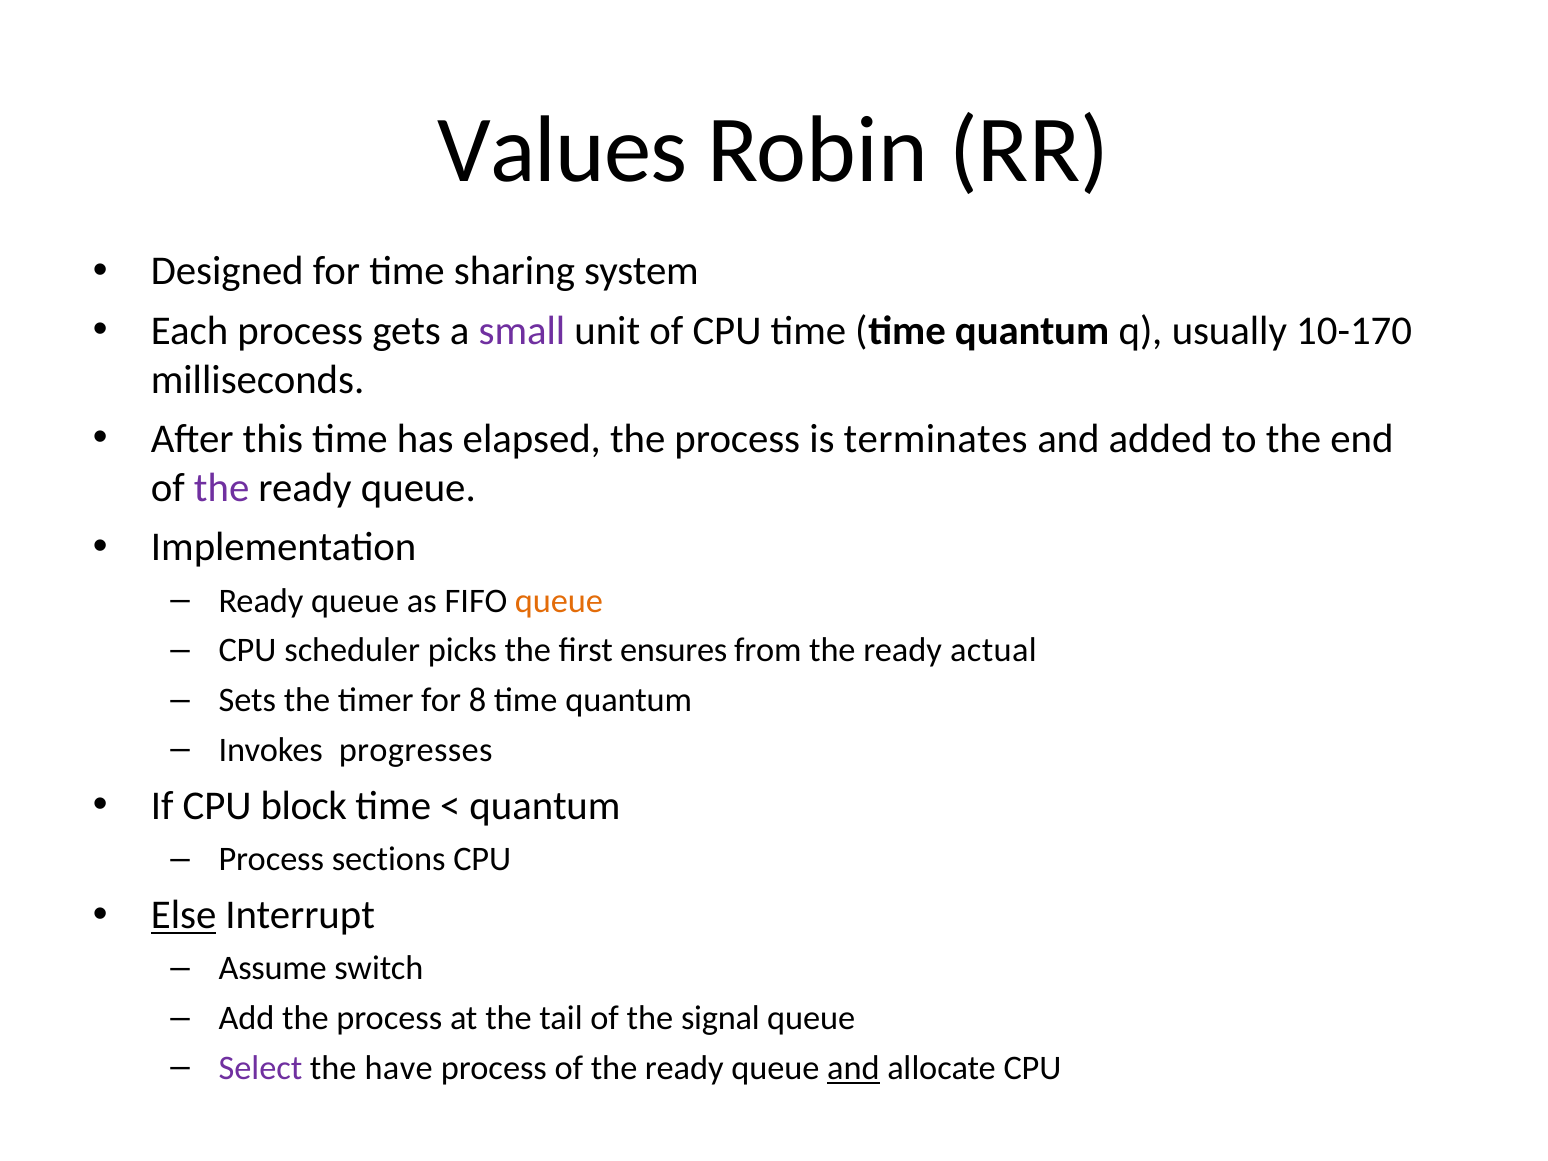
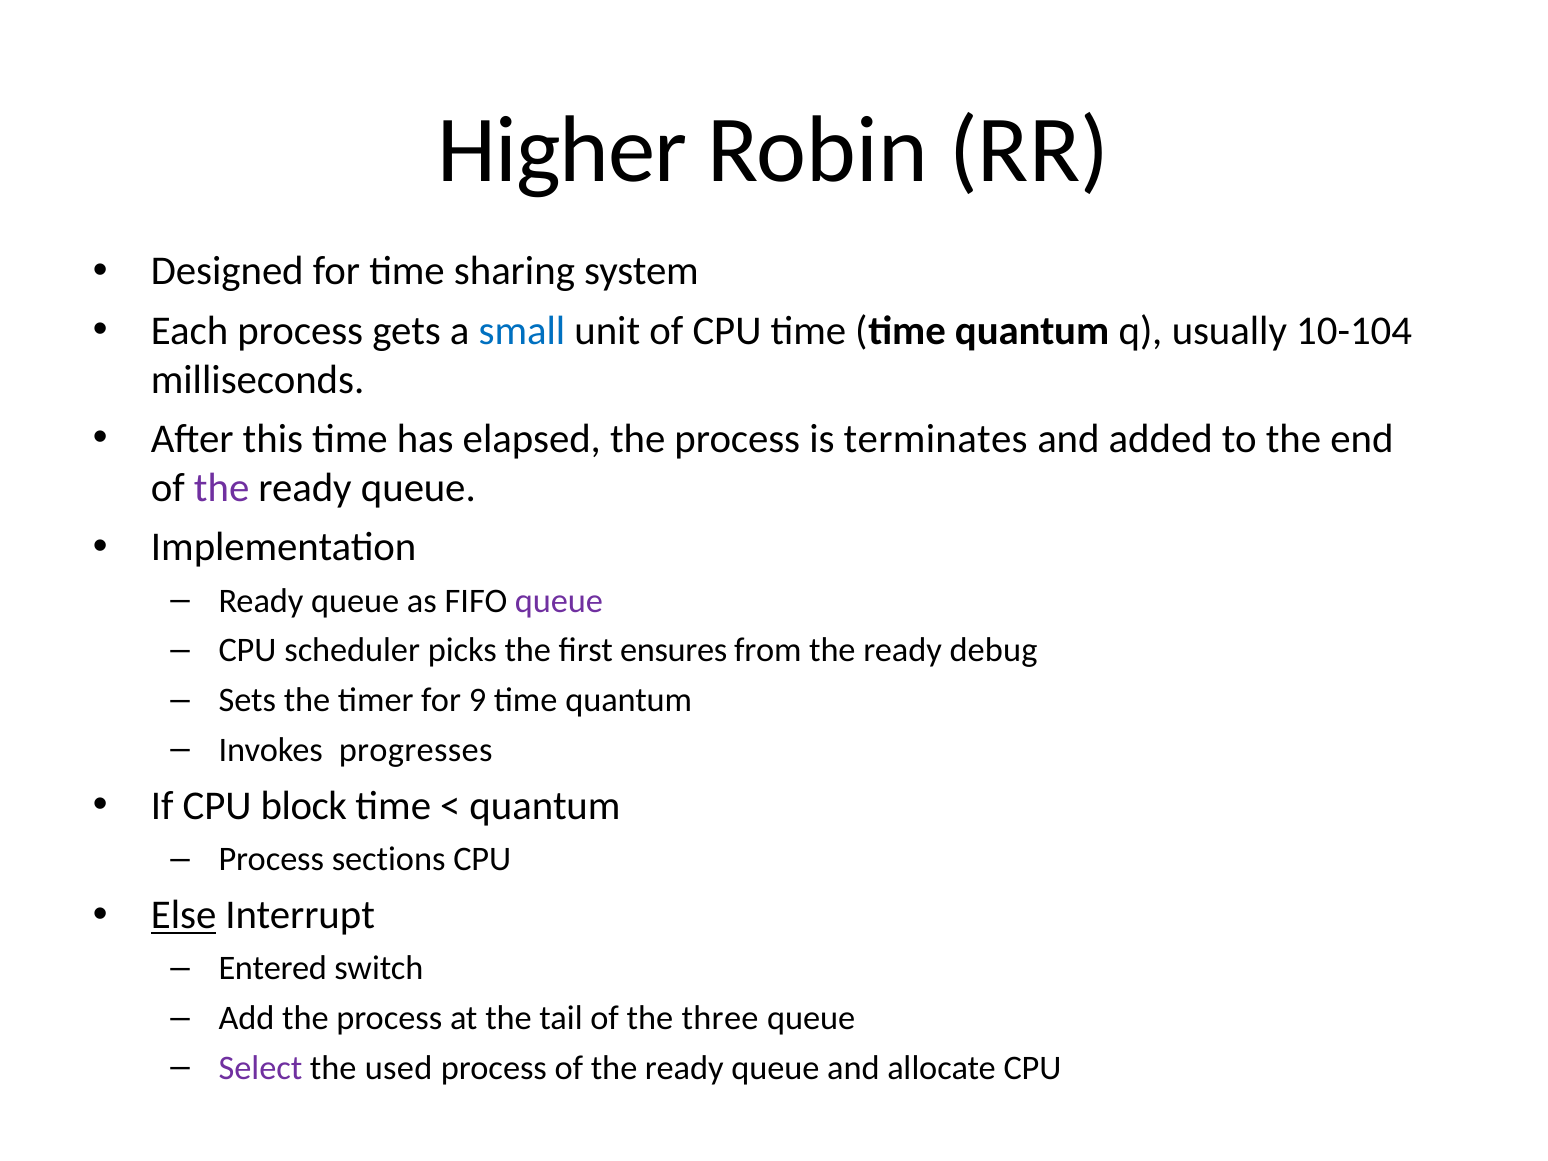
Values: Values -> Higher
small colour: purple -> blue
10-170: 10-170 -> 10-104
queue at (559, 601) colour: orange -> purple
actual: actual -> debug
8: 8 -> 9
Assume: Assume -> Entered
signal: signal -> three
have: have -> used
and at (853, 1068) underline: present -> none
